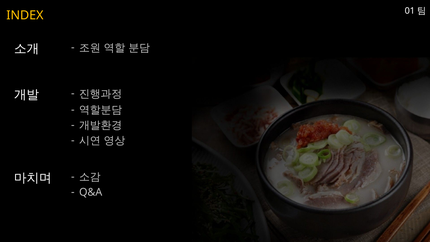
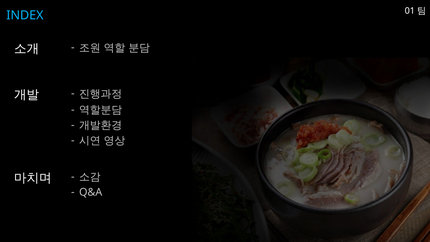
INDEX colour: yellow -> light blue
